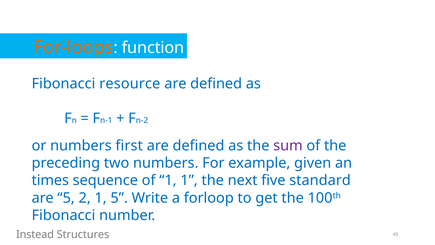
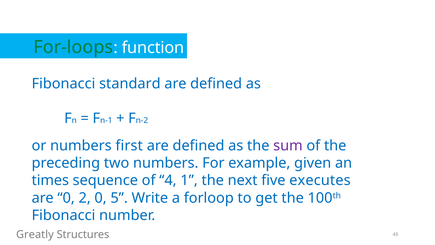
For-loops colour: orange -> green
resource: resource -> standard
of 1: 1 -> 4
standard: standard -> executes
are 5: 5 -> 0
2 1: 1 -> 0
Instead: Instead -> Greatly
